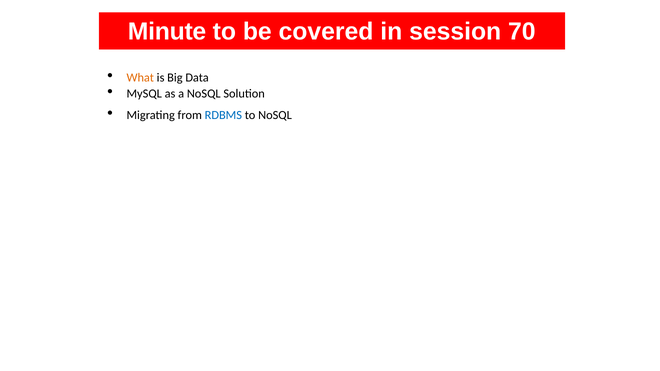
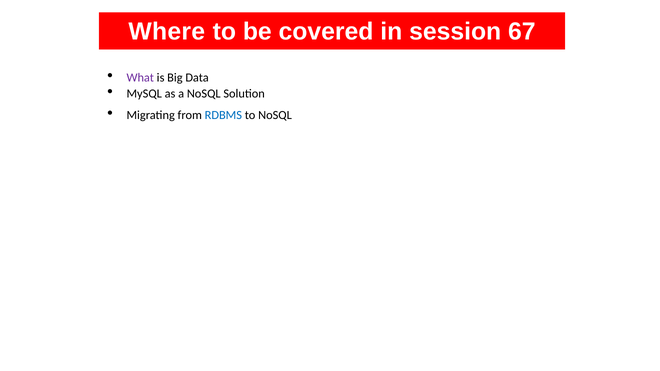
Minute: Minute -> Where
70: 70 -> 67
What colour: orange -> purple
